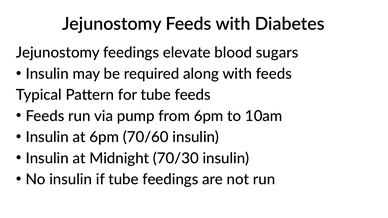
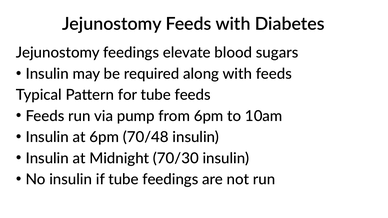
70/60: 70/60 -> 70/48
